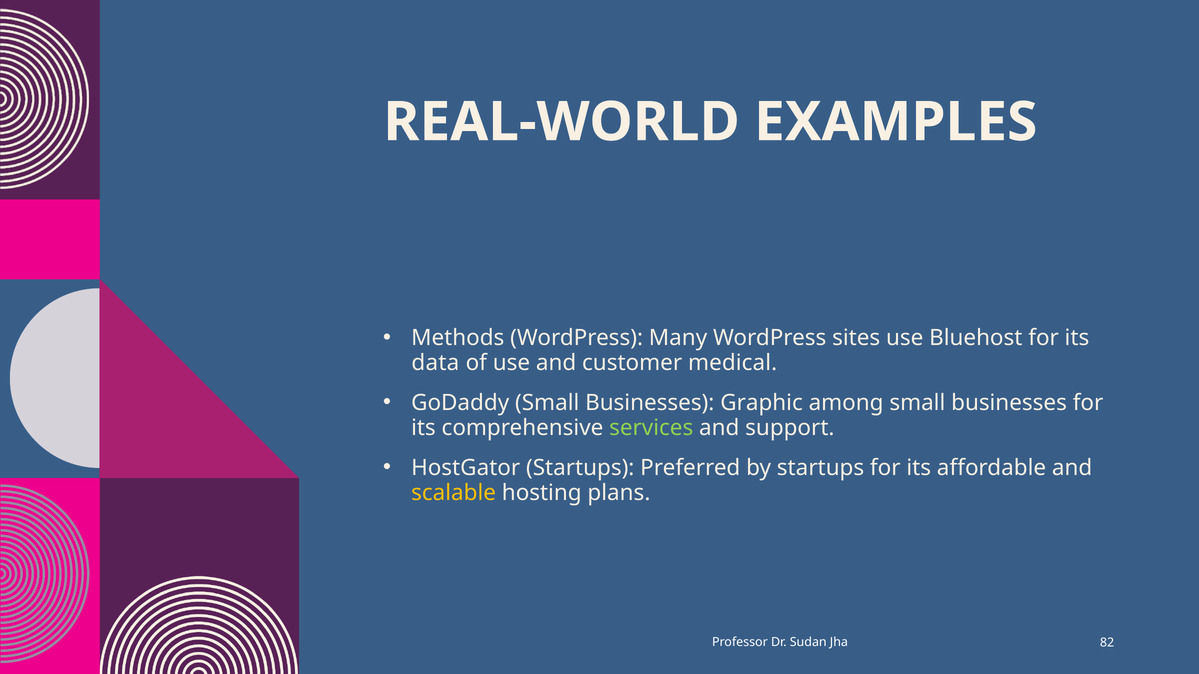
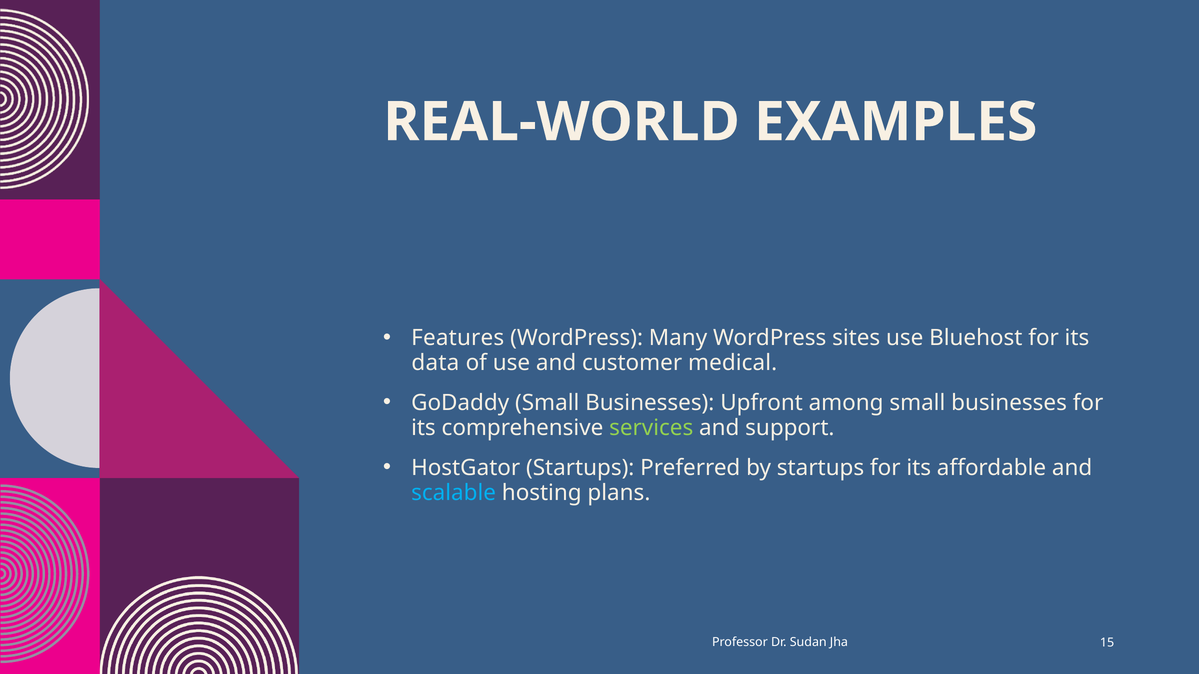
Methods: Methods -> Features
Graphic: Graphic -> Upfront
scalable colour: yellow -> light blue
82: 82 -> 15
